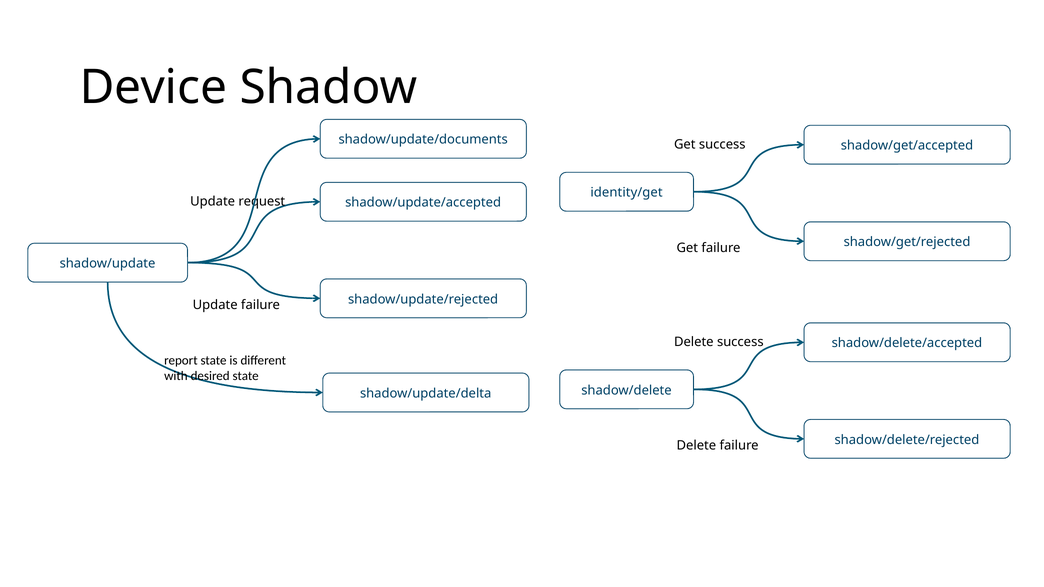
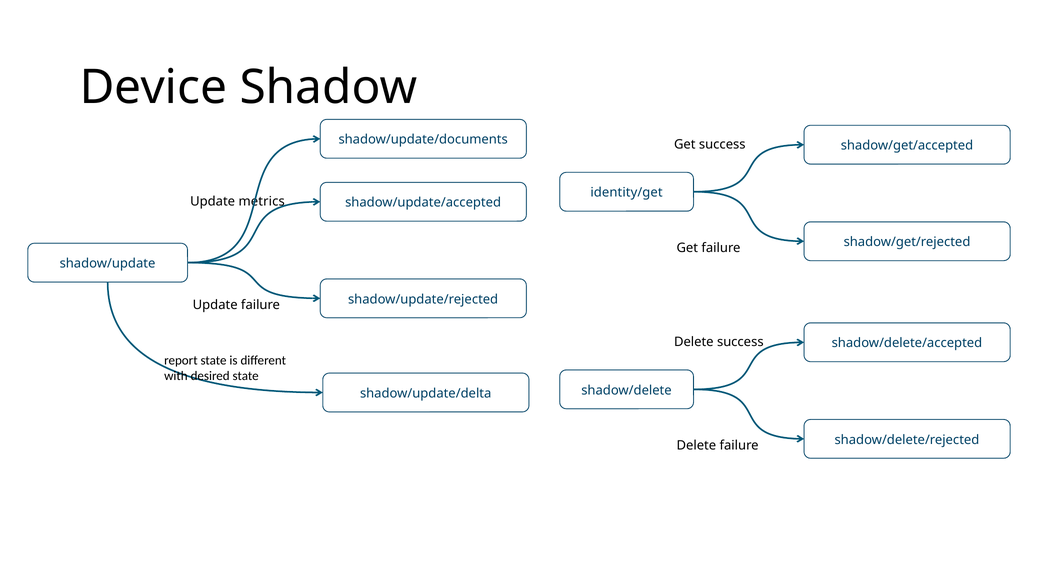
request: request -> metrics
